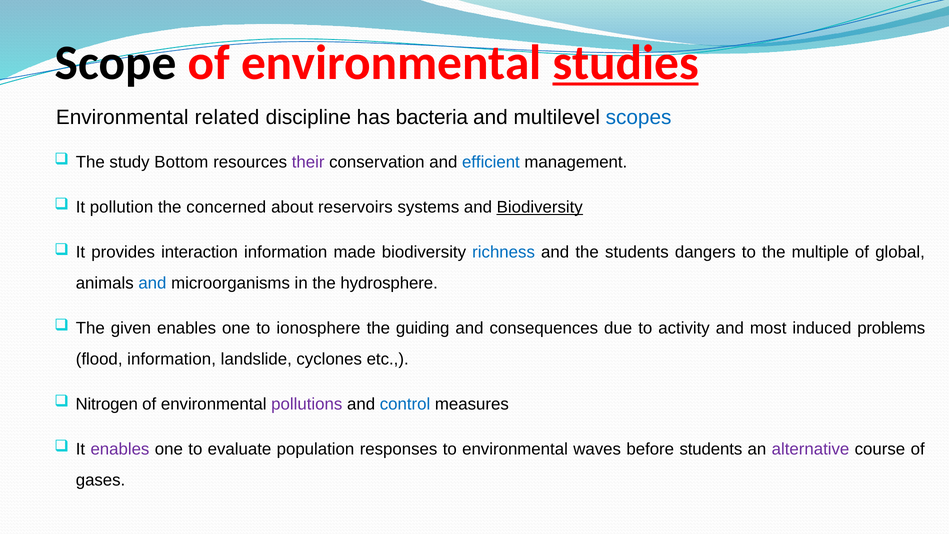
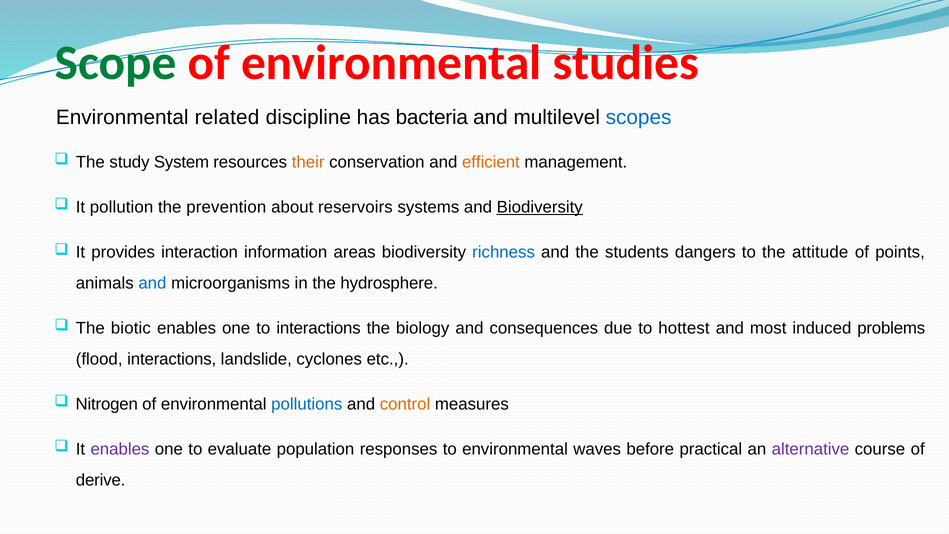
Scope colour: black -> green
studies underline: present -> none
Bottom: Bottom -> System
their colour: purple -> orange
efficient colour: blue -> orange
concerned: concerned -> prevention
made: made -> areas
multiple: multiple -> attitude
global: global -> points
given: given -> biotic
to ionosphere: ionosphere -> interactions
guiding: guiding -> biology
activity: activity -> hottest
flood information: information -> interactions
pollutions colour: purple -> blue
control colour: blue -> orange
before students: students -> practical
gases: gases -> derive
